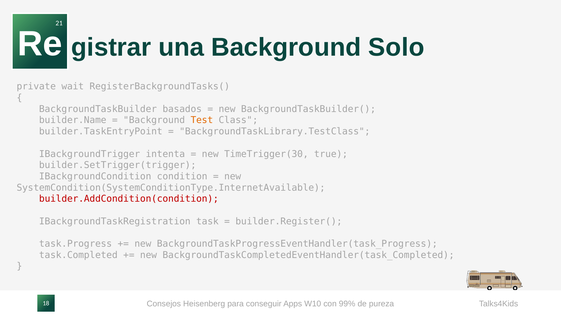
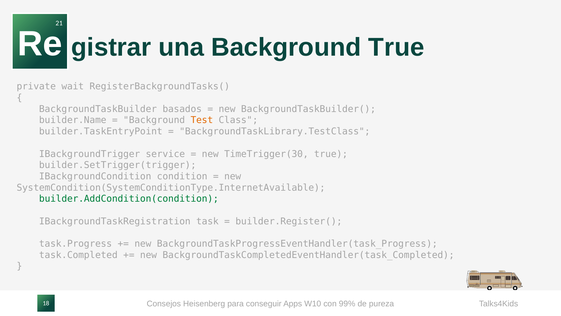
Background Solo: Solo -> True
intenta: intenta -> service
builder.AddCondition(condition colour: red -> green
